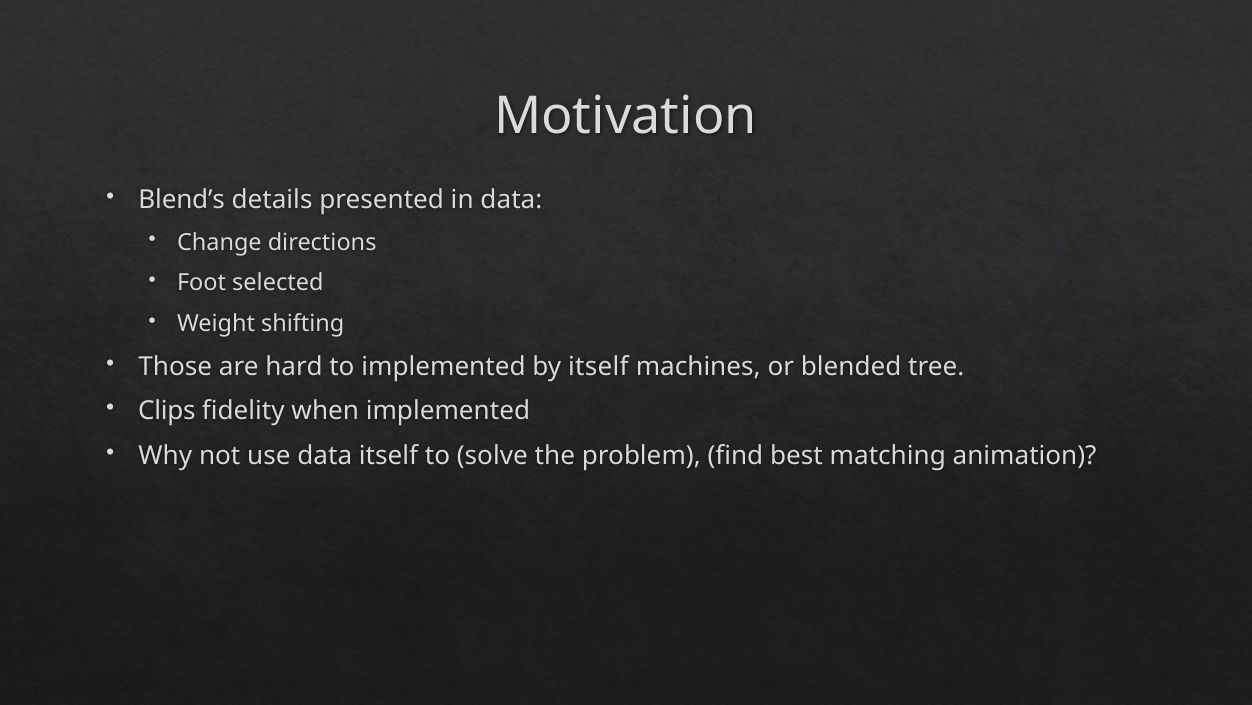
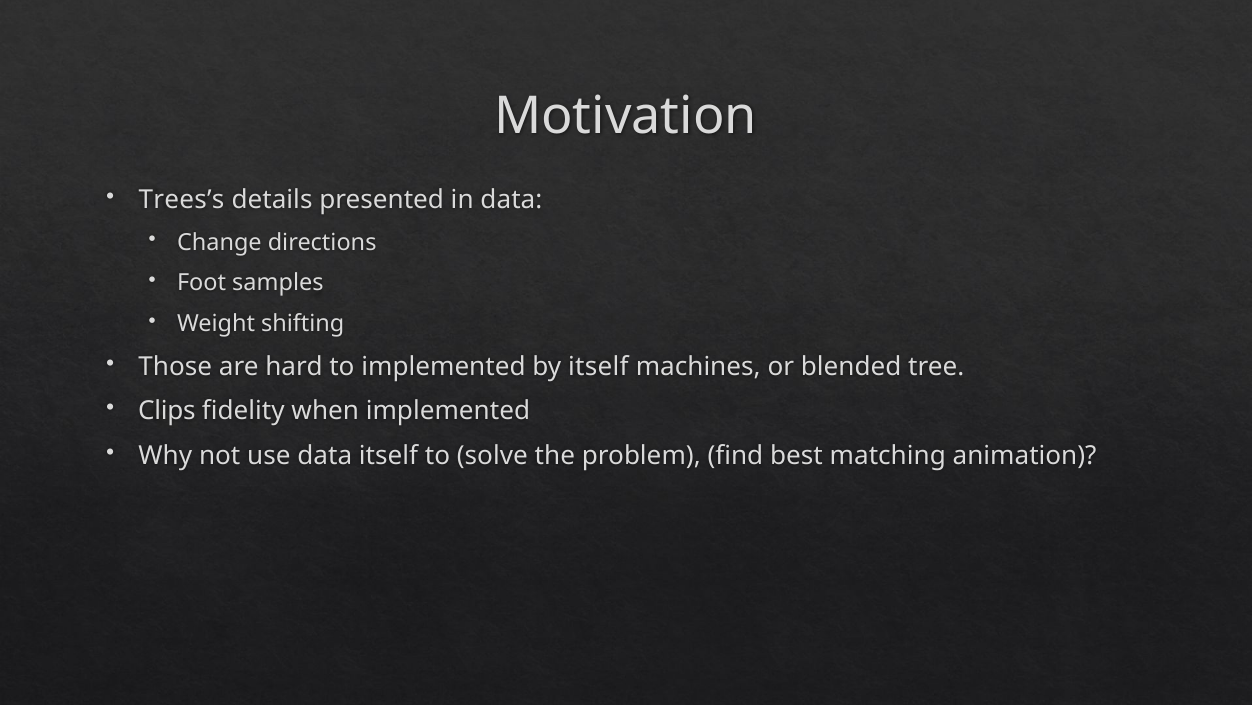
Blend’s: Blend’s -> Trees’s
selected: selected -> samples
